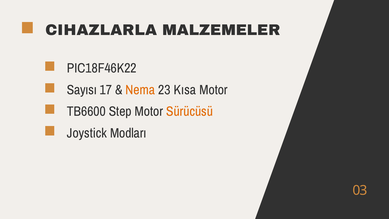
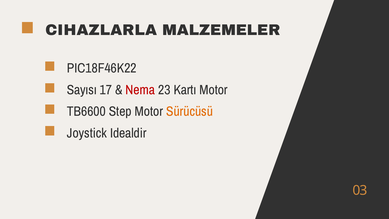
Nema colour: orange -> red
Kısa: Kısa -> Kartı
Modları: Modları -> Idealdir
